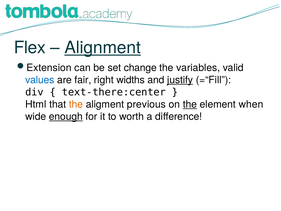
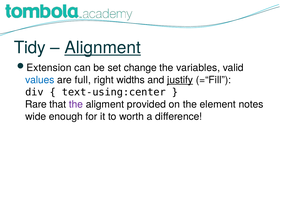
Flex: Flex -> Tidy
fair: fair -> full
text-there:center: text-there:center -> text-using:center
Html: Html -> Rare
the at (76, 104) colour: orange -> purple
previous: previous -> provided
the at (190, 104) underline: present -> none
when: when -> notes
enough underline: present -> none
